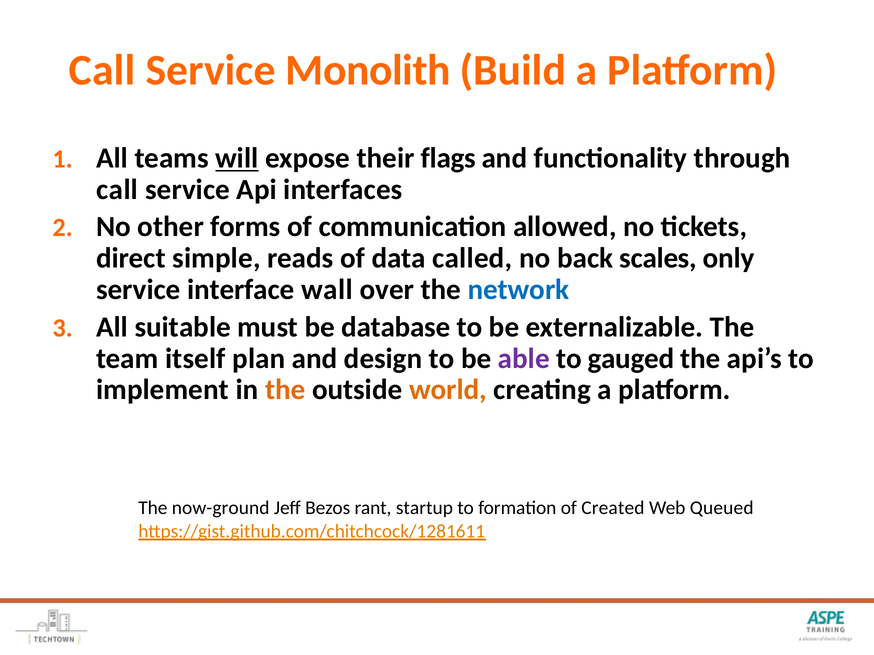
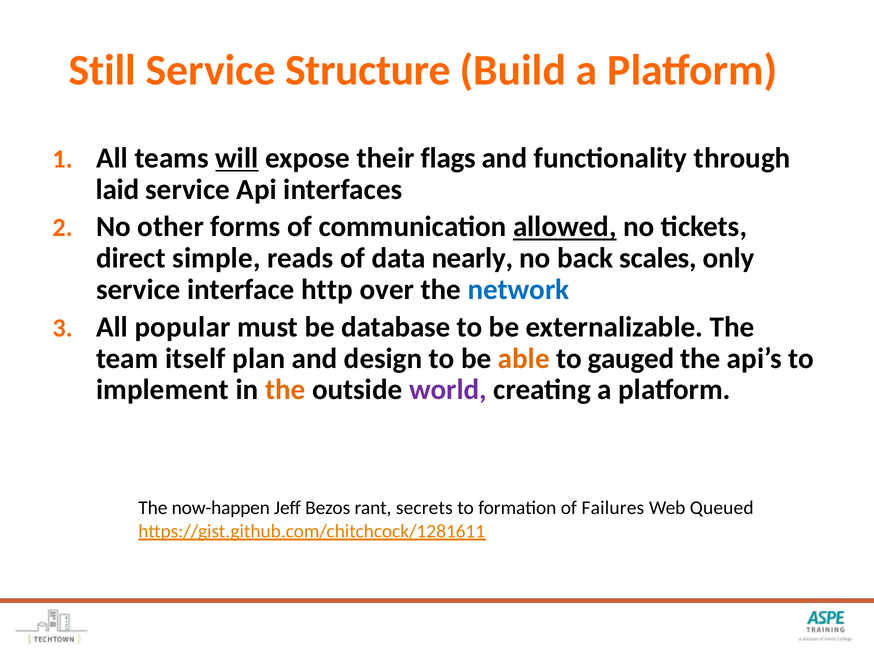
Call at (102, 70): Call -> Still
Monolith: Monolith -> Structure
call at (117, 190): call -> laid
allowed underline: none -> present
called: called -> nearly
wall: wall -> http
suitable: suitable -> popular
able colour: purple -> orange
world colour: orange -> purple
now-ground: now-ground -> now-happen
startup: startup -> secrets
Created: Created -> Failures
